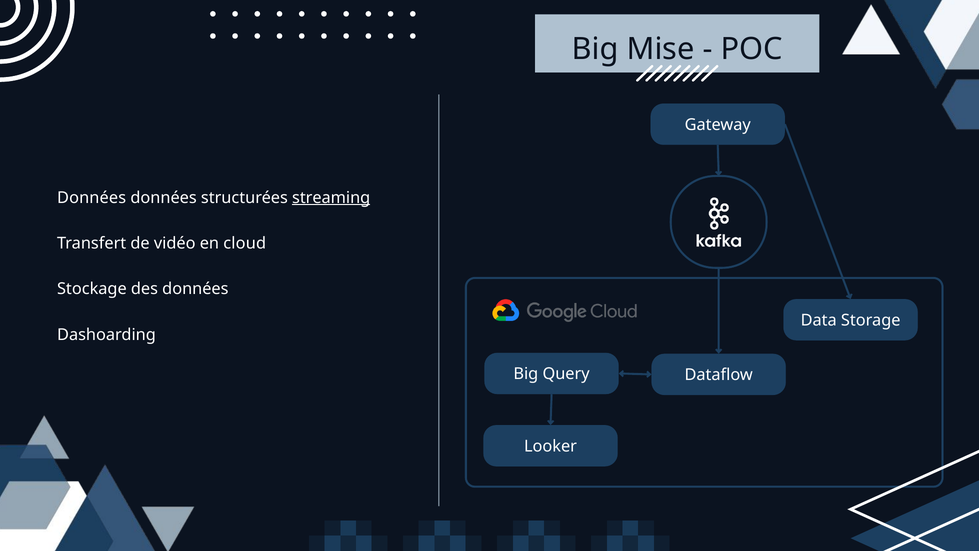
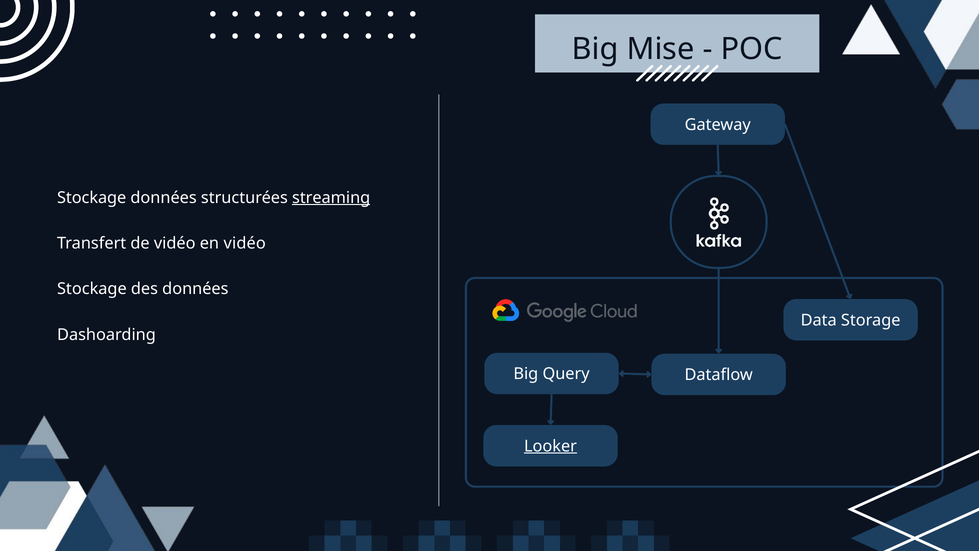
Données at (92, 198): Données -> Stockage
en cloud: cloud -> vidéo
Looker underline: none -> present
